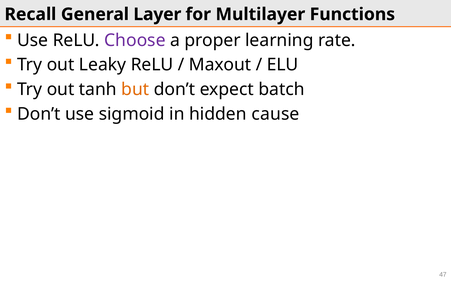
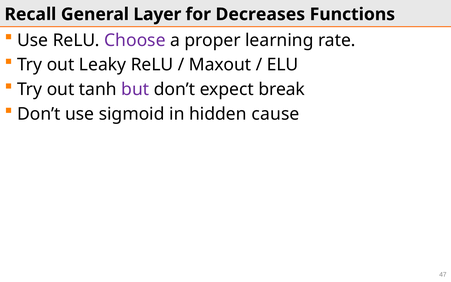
Multilayer: Multilayer -> Decreases
but colour: orange -> purple
batch: batch -> break
